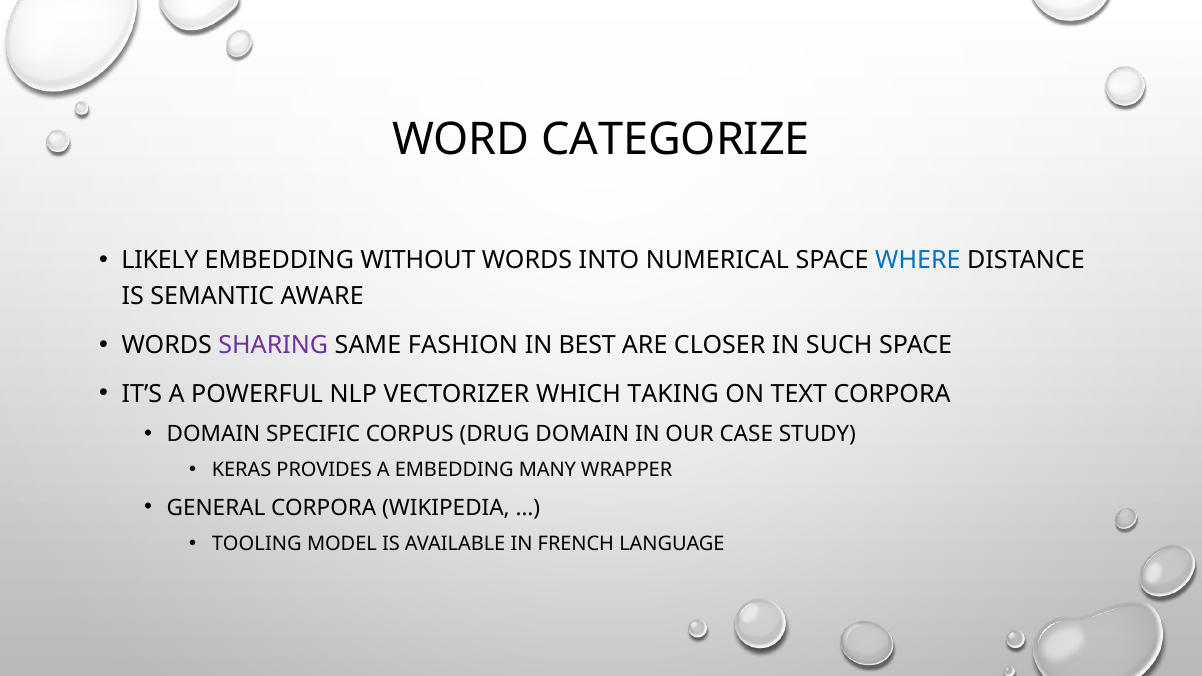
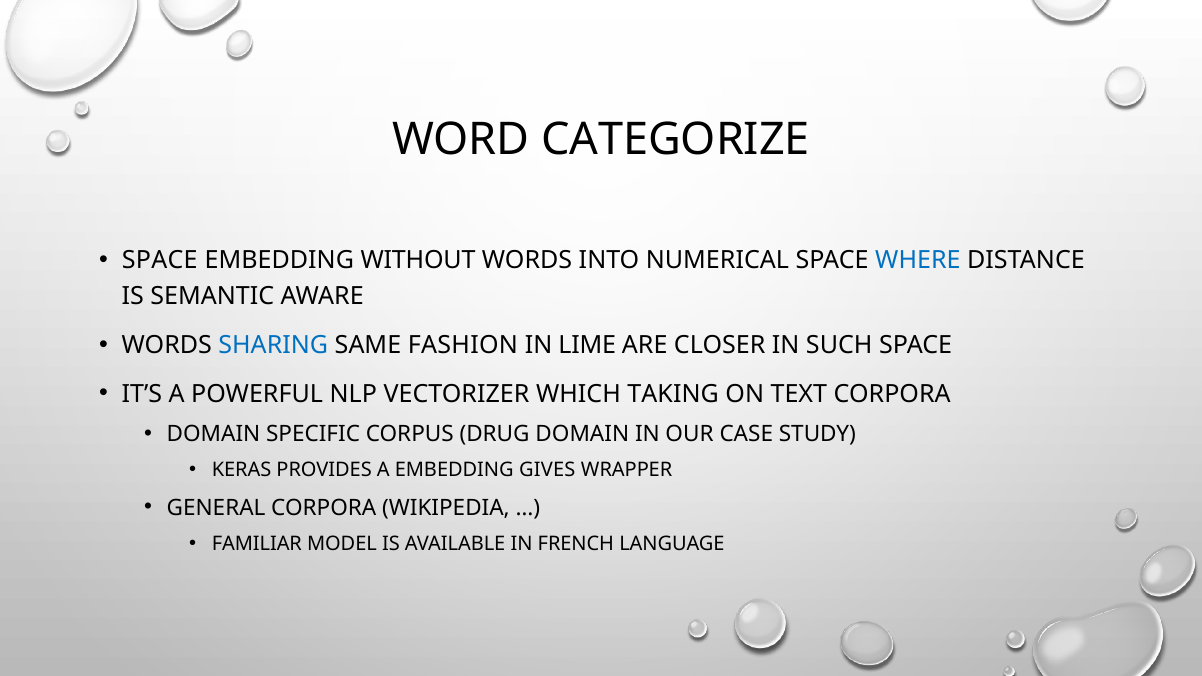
LIKELY at (160, 261): LIKELY -> SPACE
SHARING colour: purple -> blue
BEST: BEST -> LIME
MANY: MANY -> GIVES
TOOLING: TOOLING -> FAMILIAR
